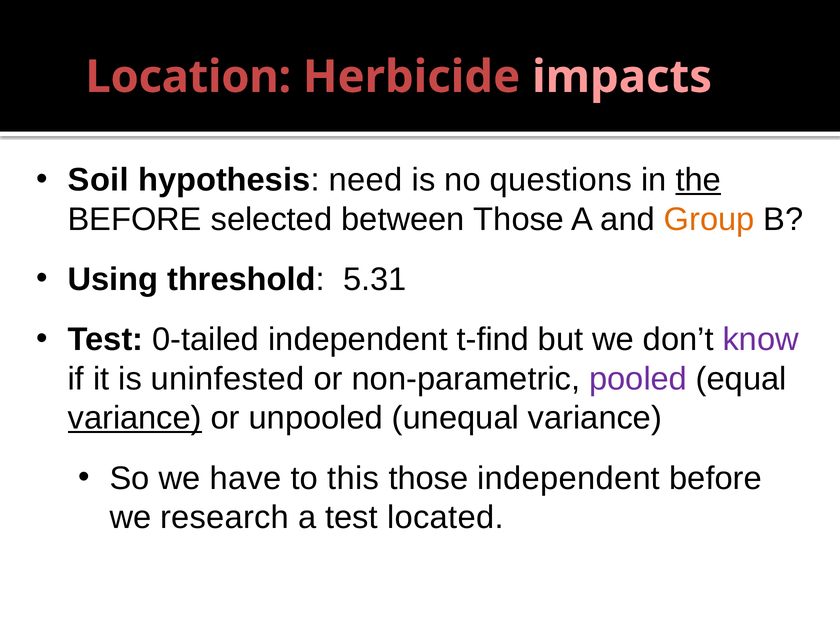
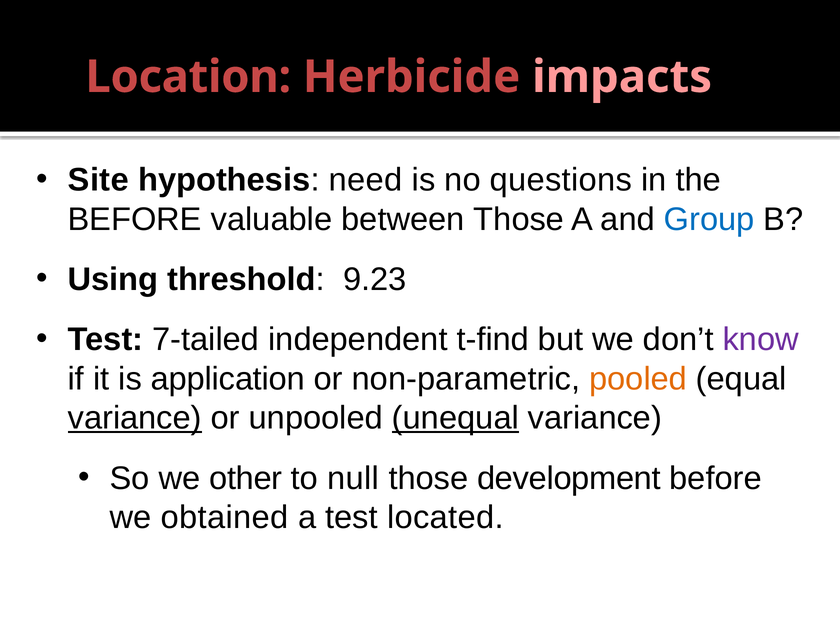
Soil: Soil -> Site
the underline: present -> none
selected: selected -> valuable
Group colour: orange -> blue
5.31: 5.31 -> 9.23
0-tailed: 0-tailed -> 7-tailed
uninfested: uninfested -> application
pooled colour: purple -> orange
unequal underline: none -> present
have: have -> other
this: this -> null
those independent: independent -> development
research: research -> obtained
